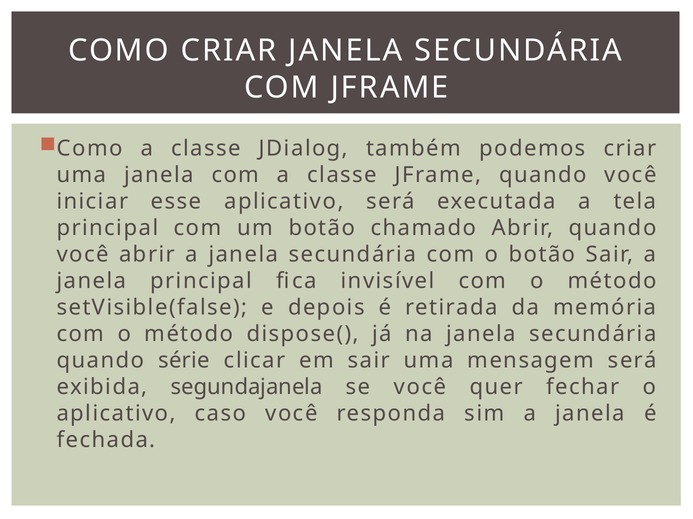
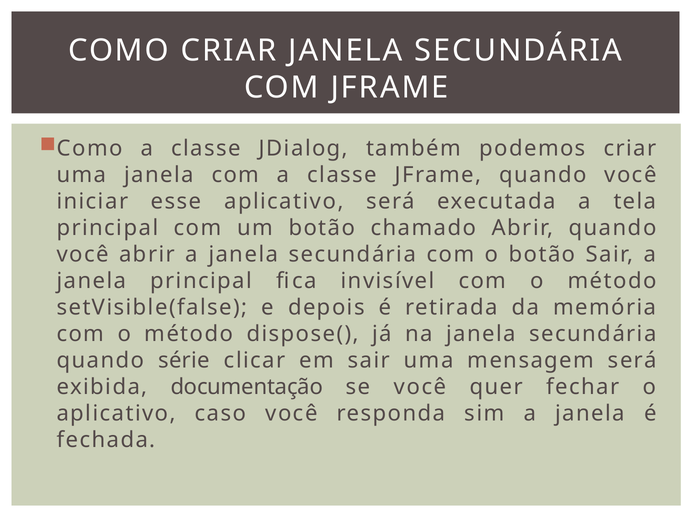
segundajanela: segundajanela -> documentação
